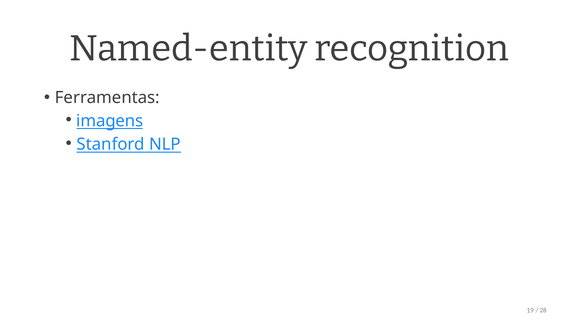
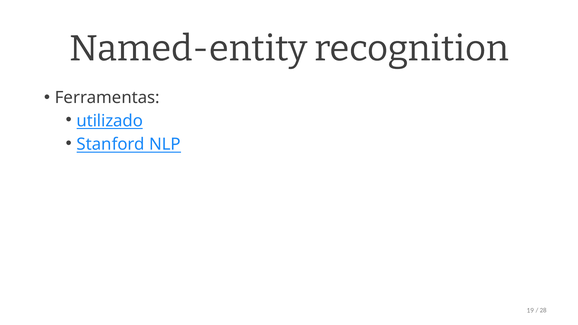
imagens: imagens -> utilizado
